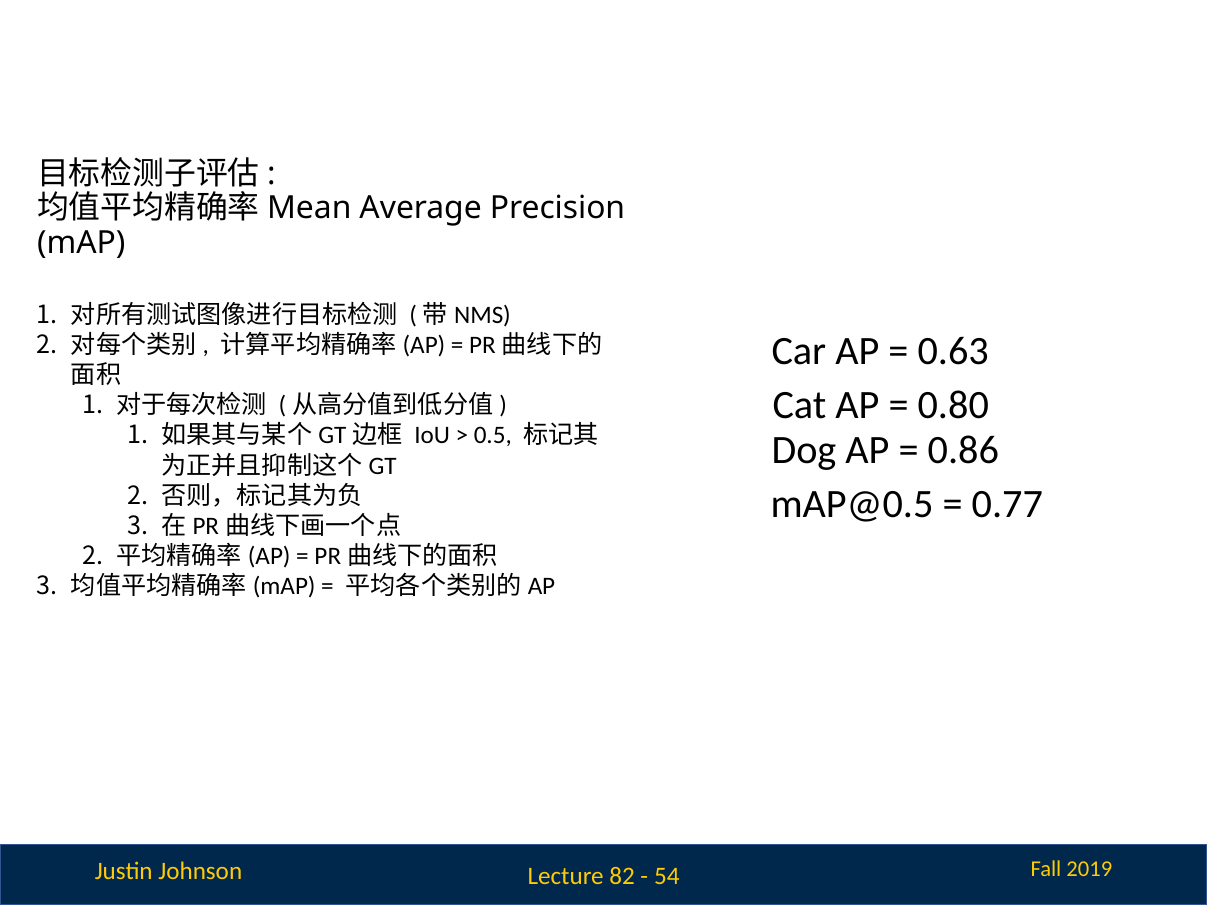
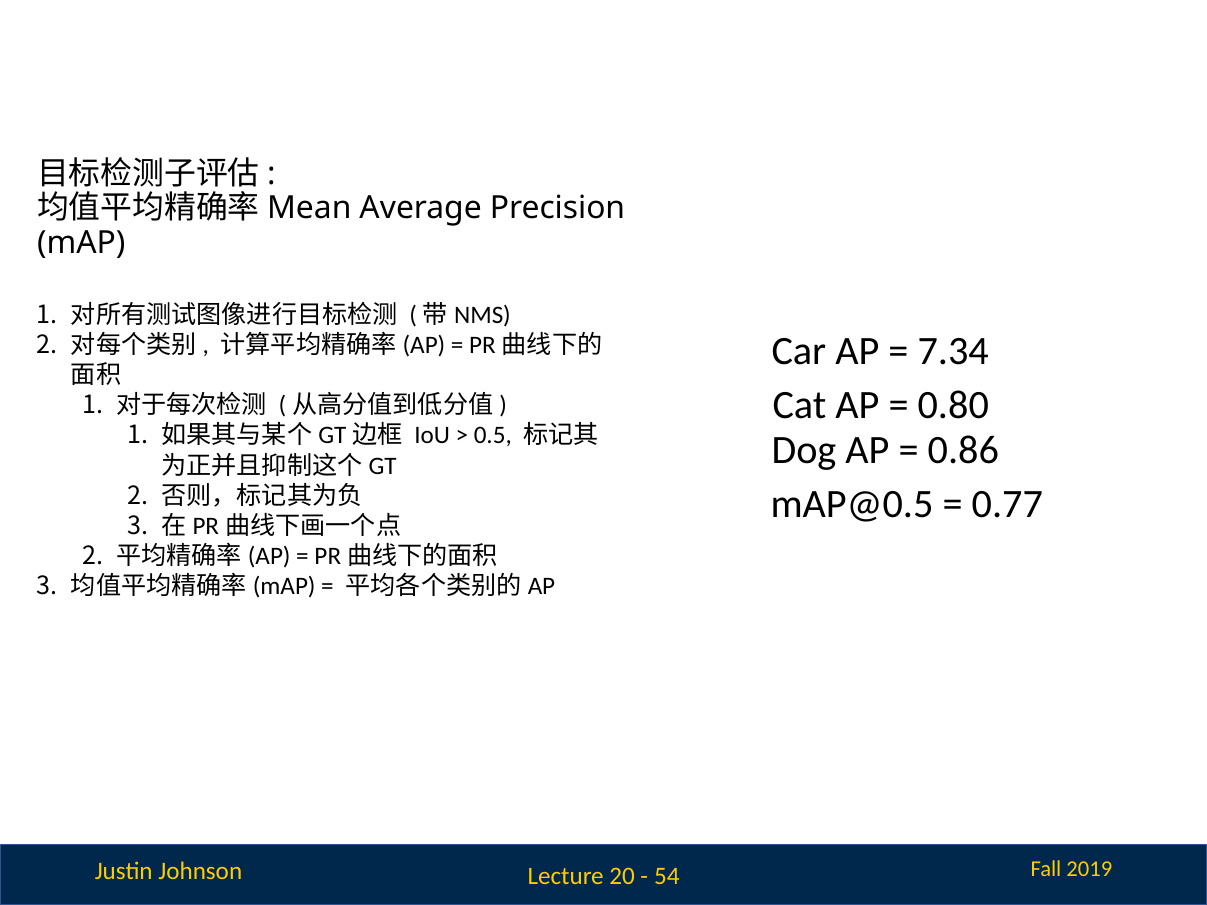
0.63: 0.63 -> 7.34
82: 82 -> 20
